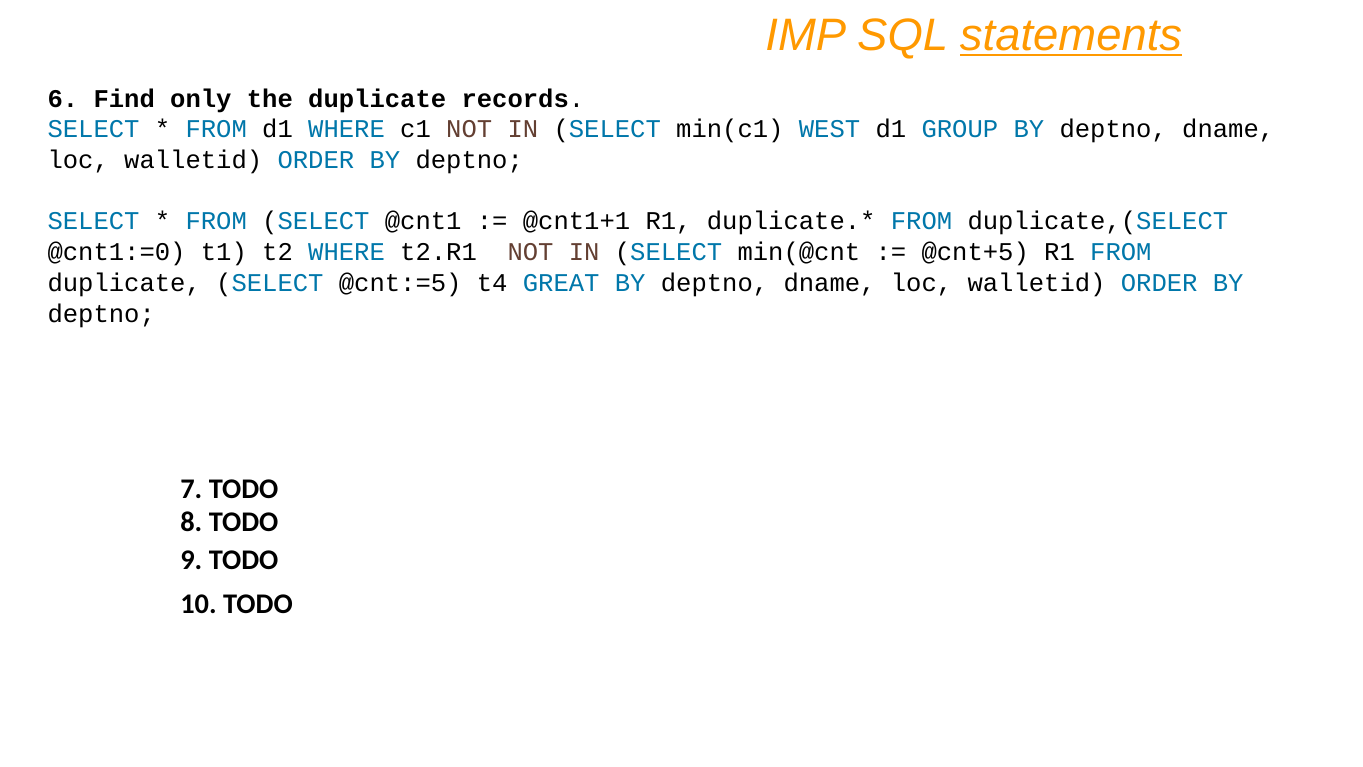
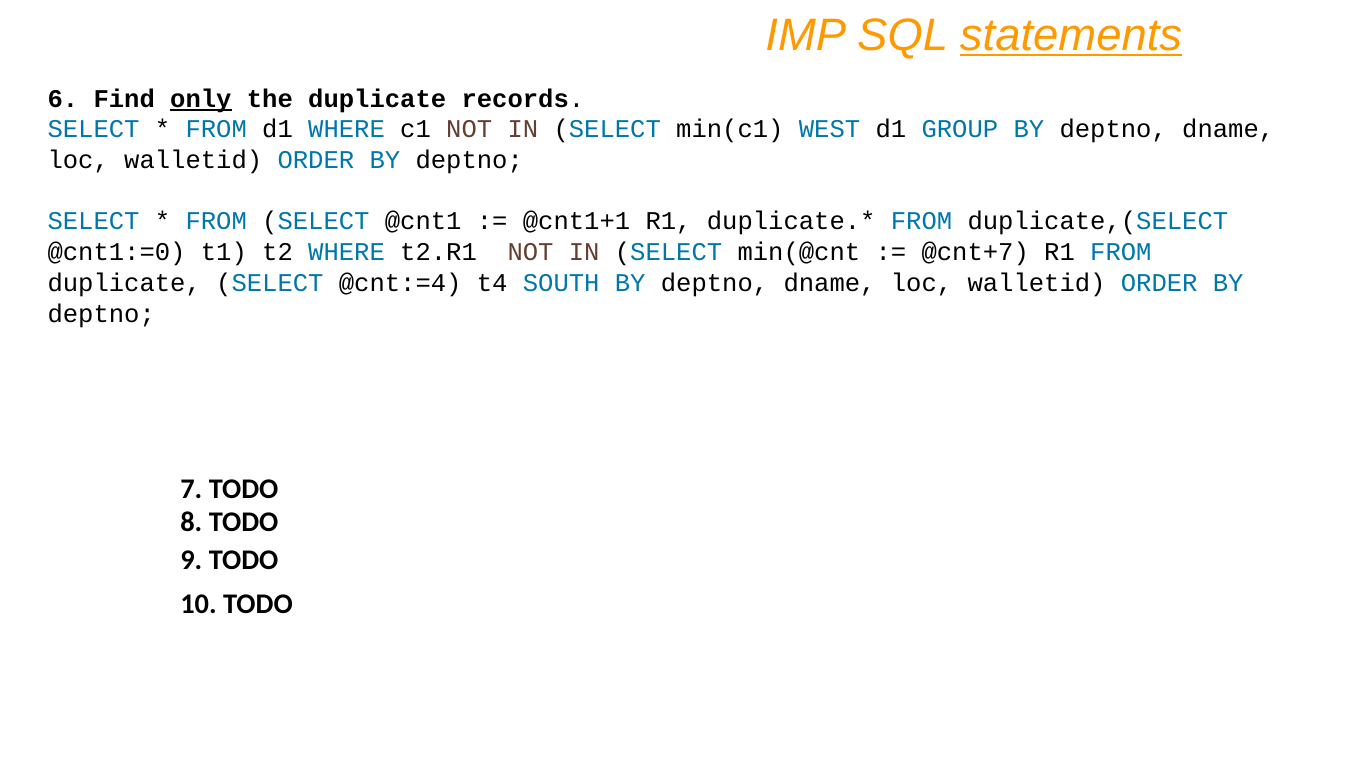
only underline: none -> present
@cnt+5: @cnt+5 -> @cnt+7
@cnt:=5: @cnt:=5 -> @cnt:=4
GREAT: GREAT -> SOUTH
